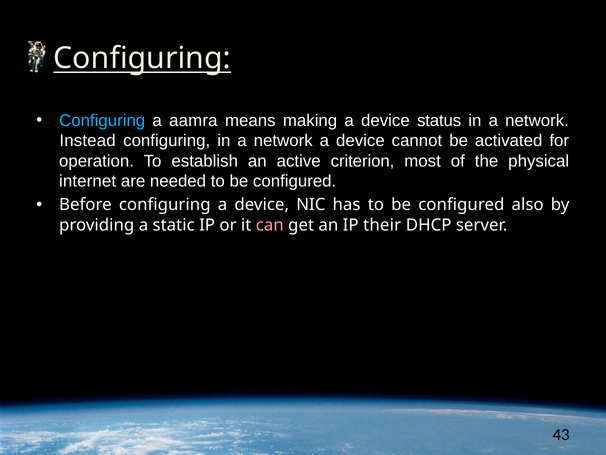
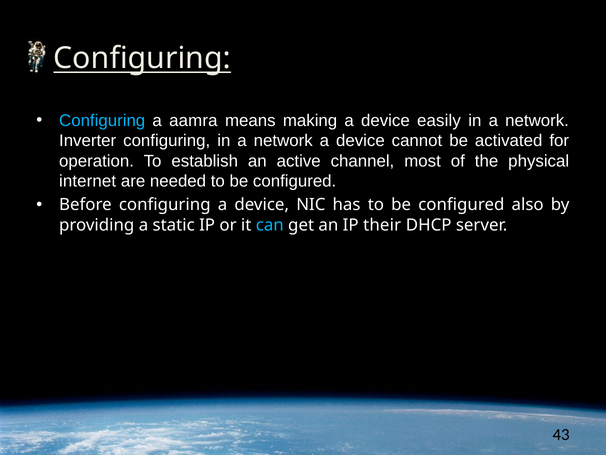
status: status -> easily
Instead: Instead -> Inverter
criterion: criterion -> channel
can colour: pink -> light blue
